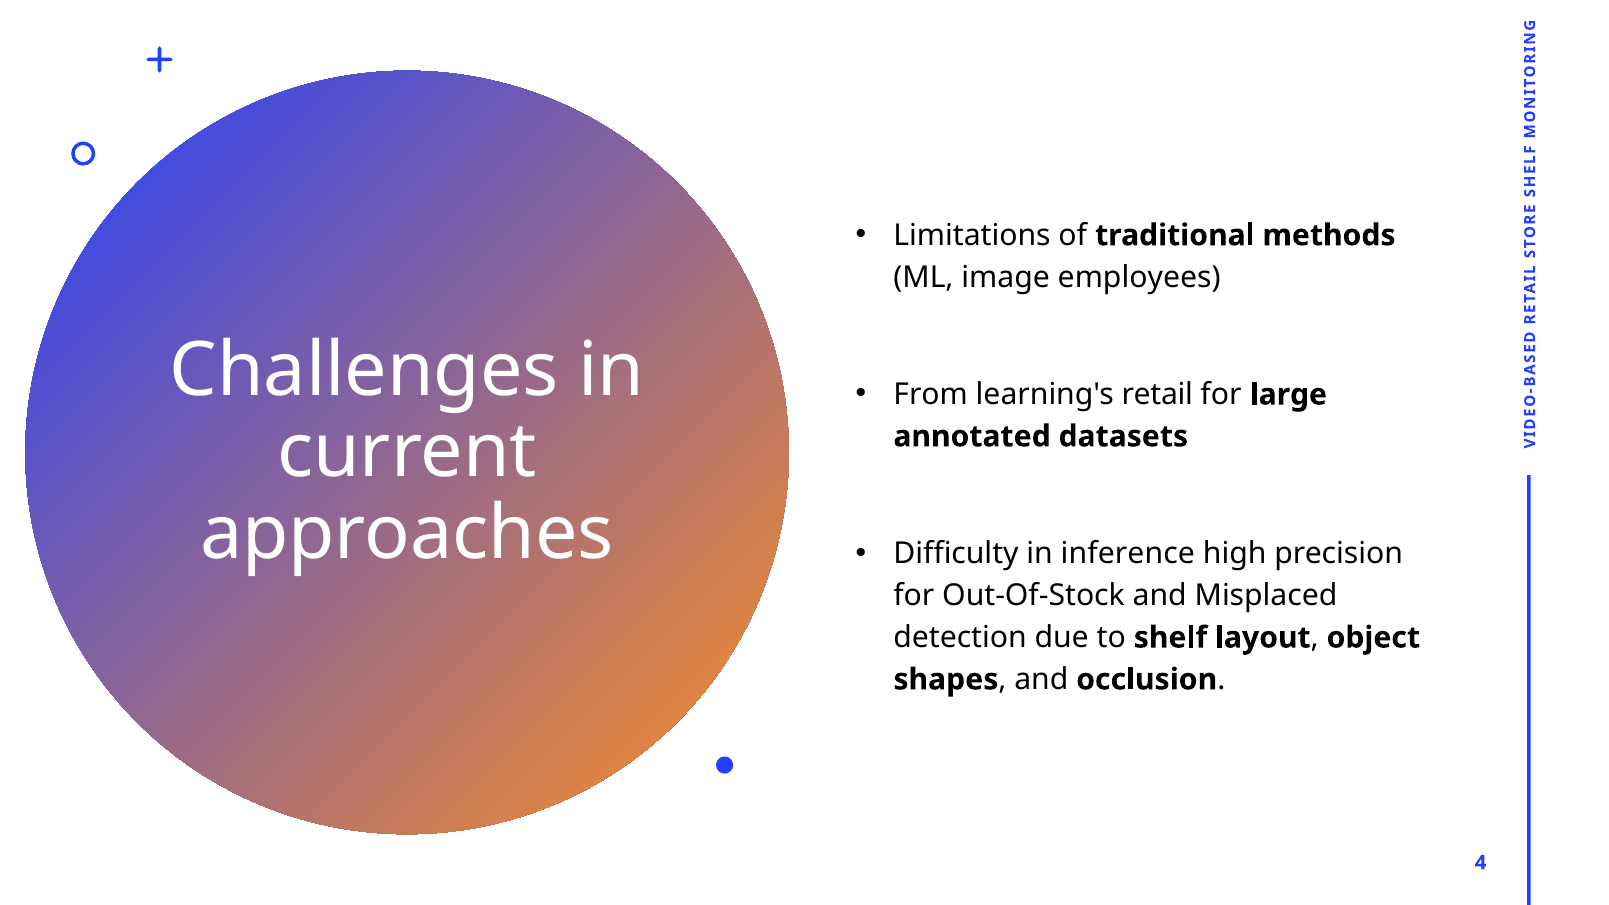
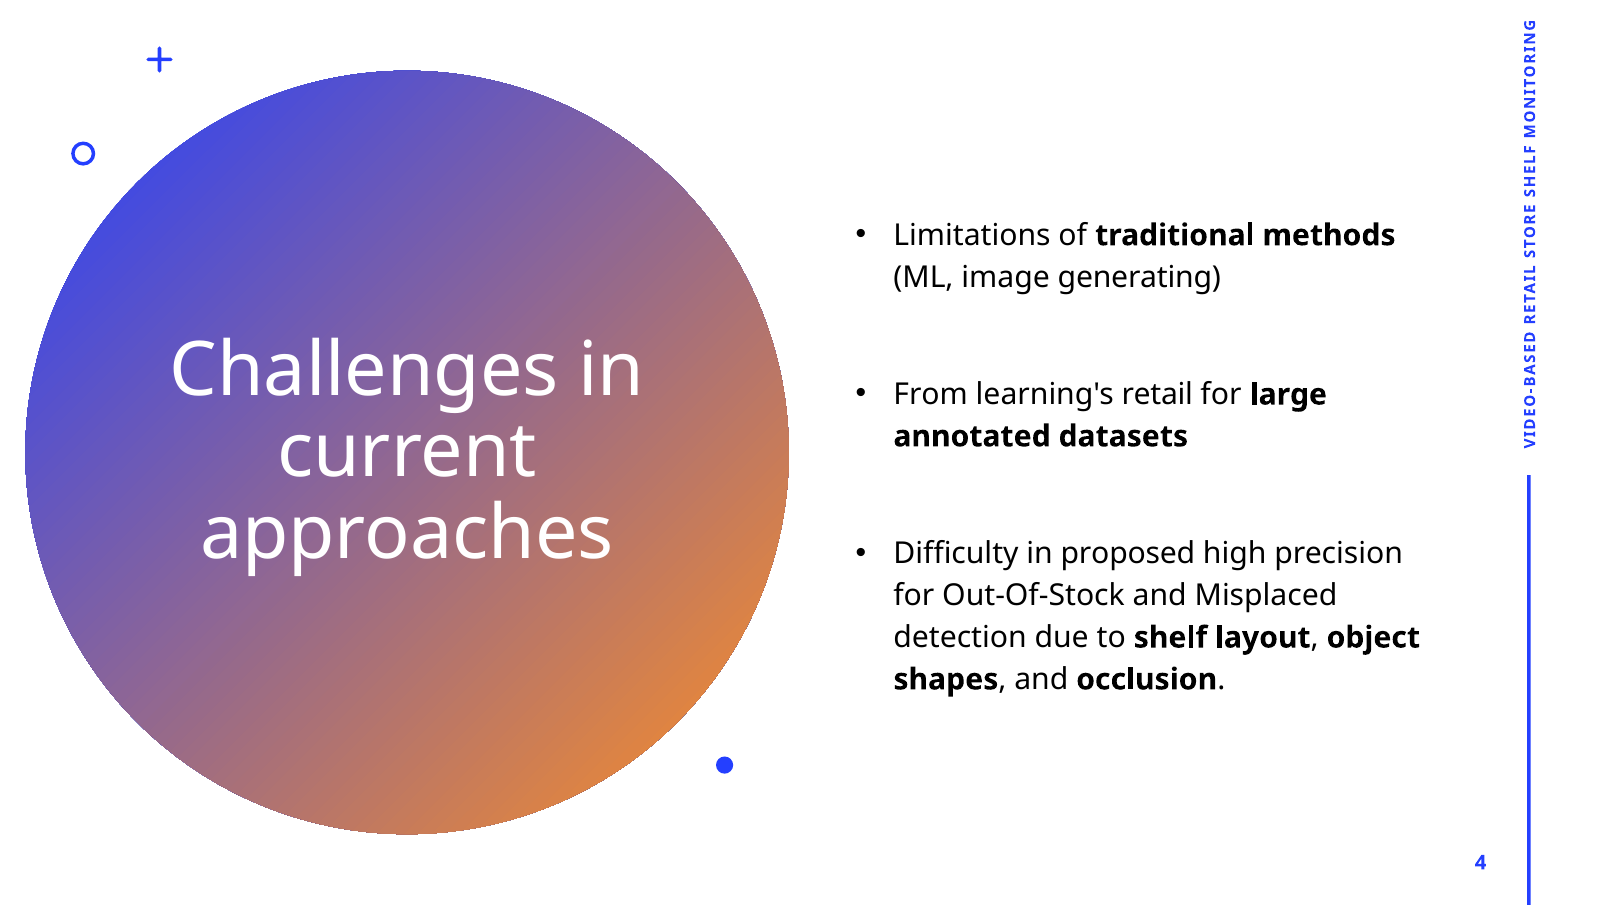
employees: employees -> generating
inference: inference -> proposed
